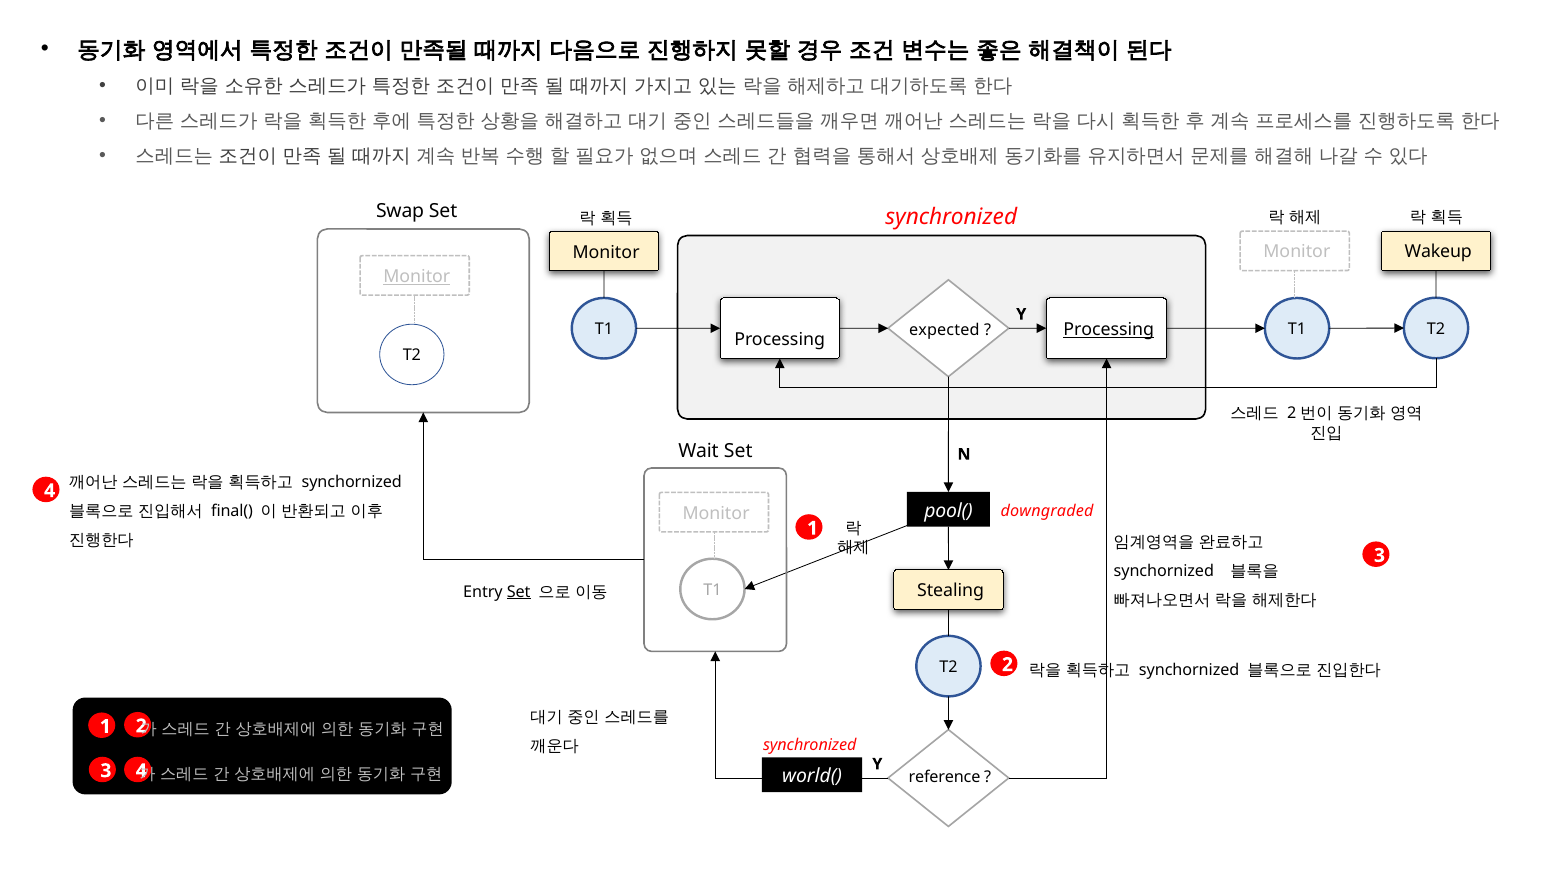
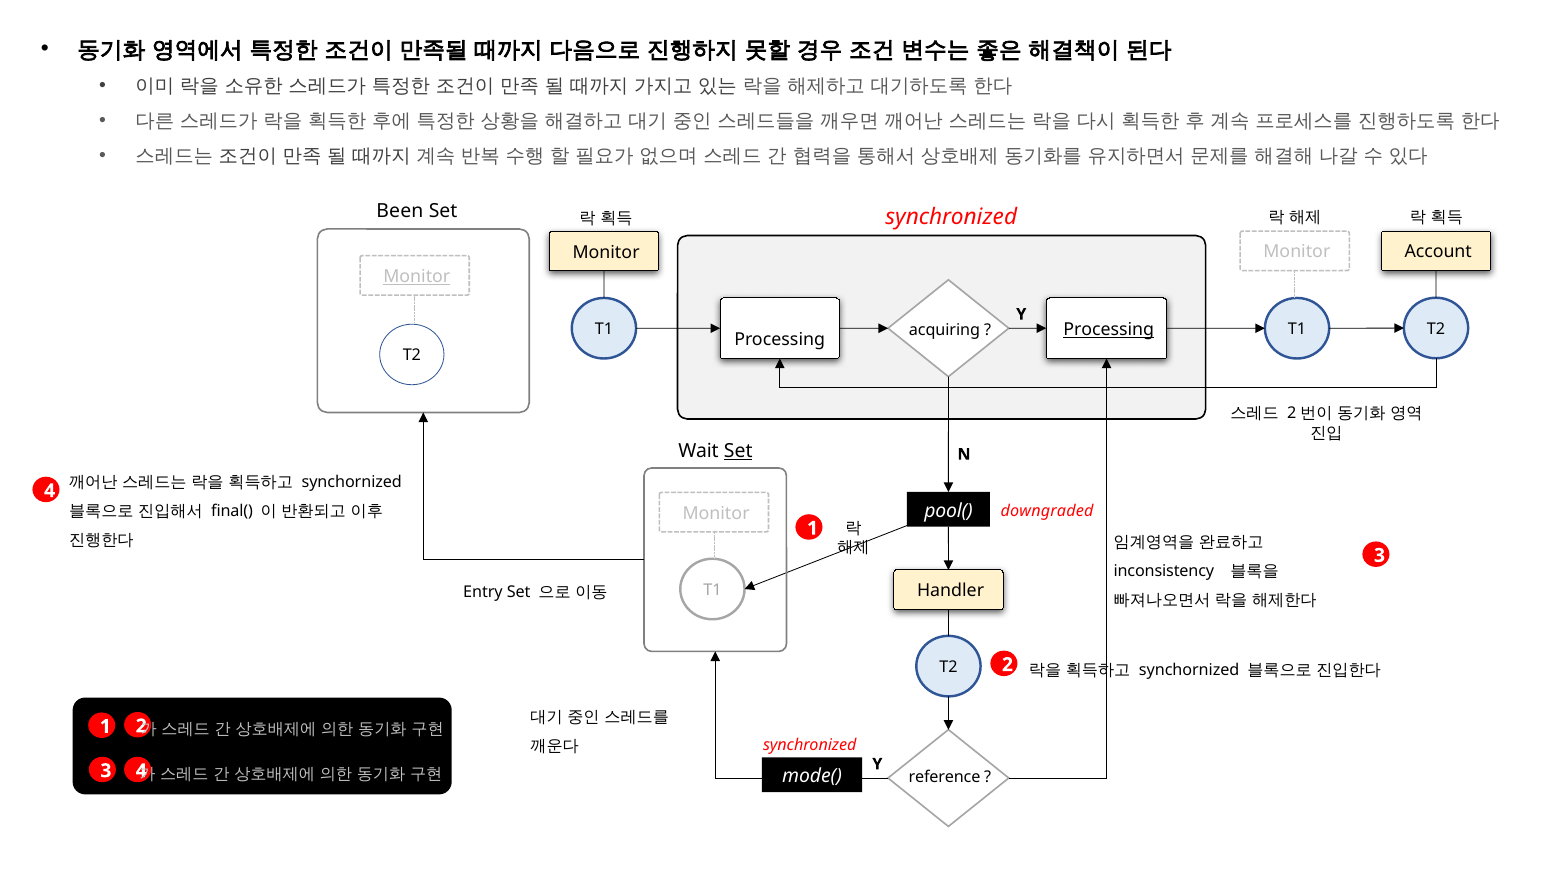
Swap: Swap -> Been
Wakeup: Wakeup -> Account
expected: expected -> acquiring
Set at (738, 451) underline: none -> present
synchornized at (1164, 571): synchornized -> inconsistency
Stealing: Stealing -> Handler
Set at (519, 592) underline: present -> none
world(: world( -> mode(
